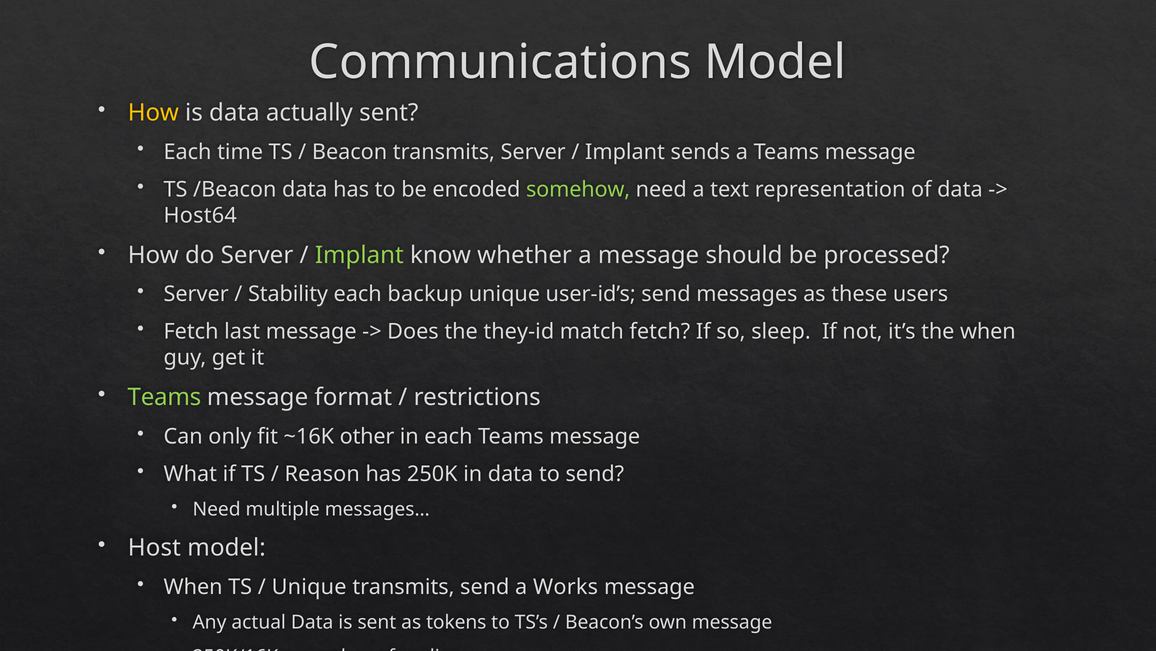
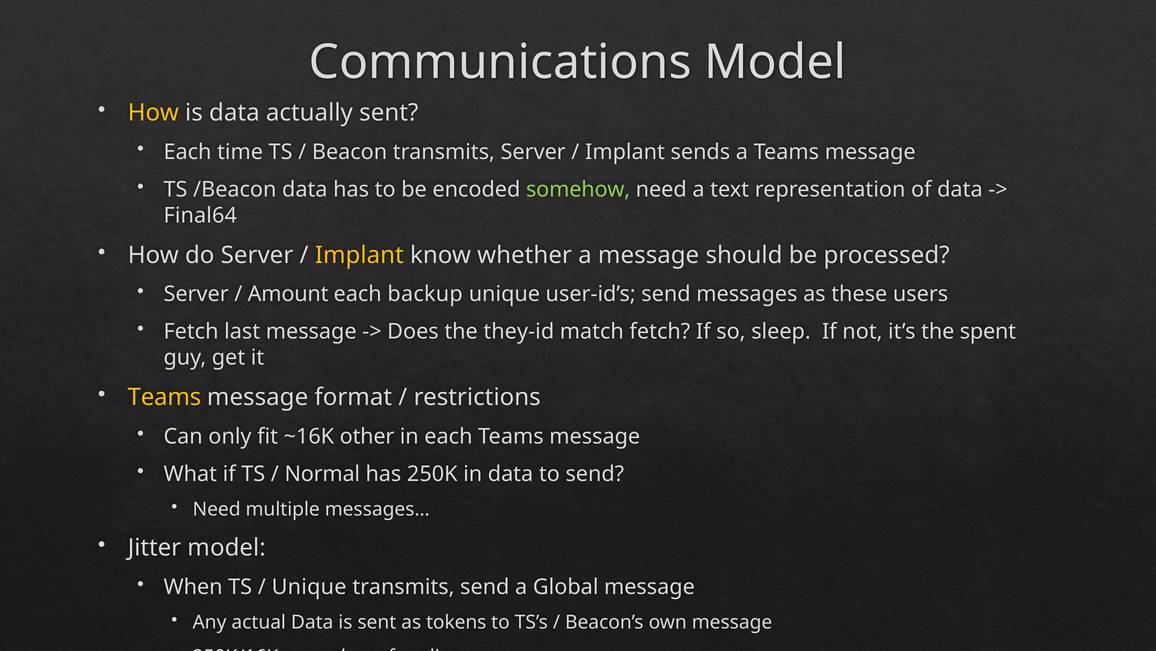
Host64: Host64 -> Final64
Implant at (359, 255) colour: light green -> yellow
Stability: Stability -> Amount
the when: when -> spent
Teams at (164, 397) colour: light green -> yellow
Reason: Reason -> Normal
Host: Host -> Jitter
Works: Works -> Global
